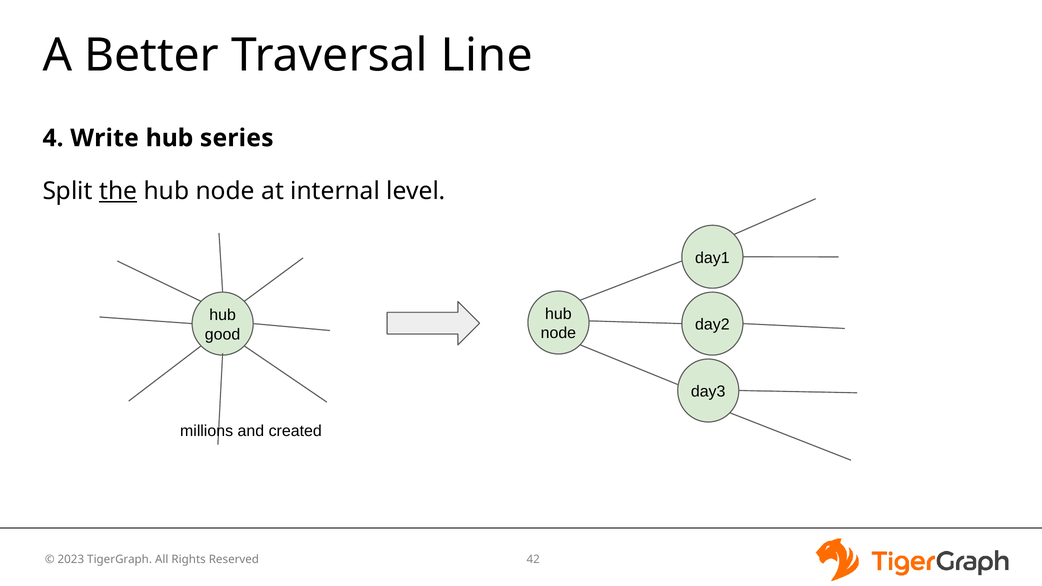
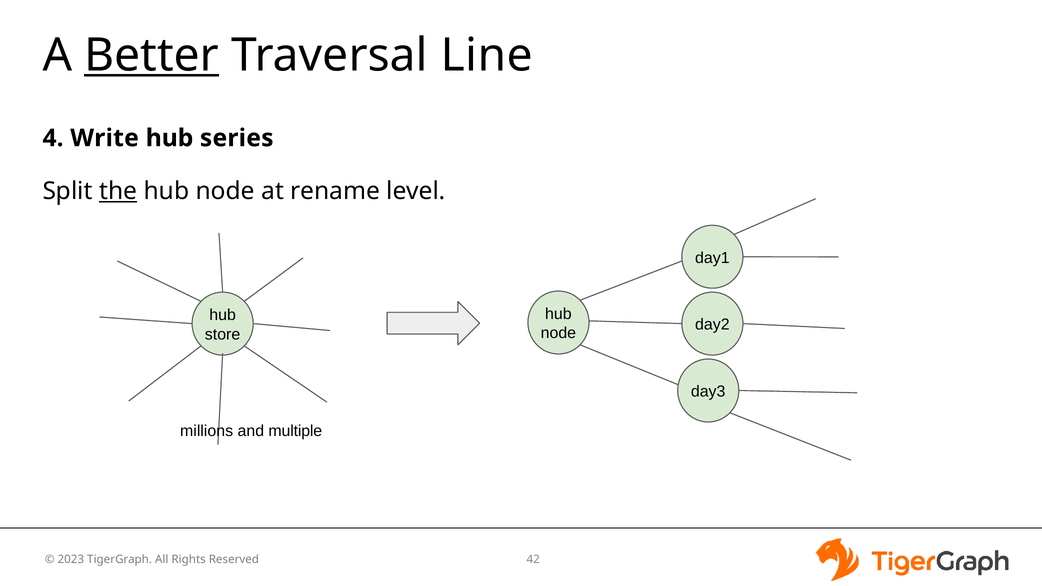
Better underline: none -> present
internal: internal -> rename
good: good -> store
created: created -> multiple
